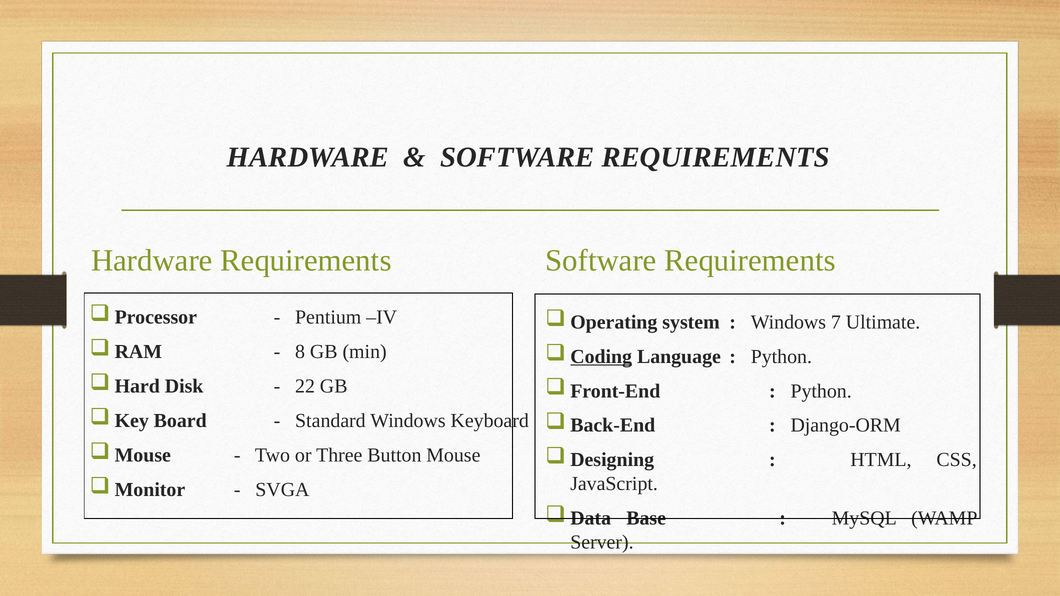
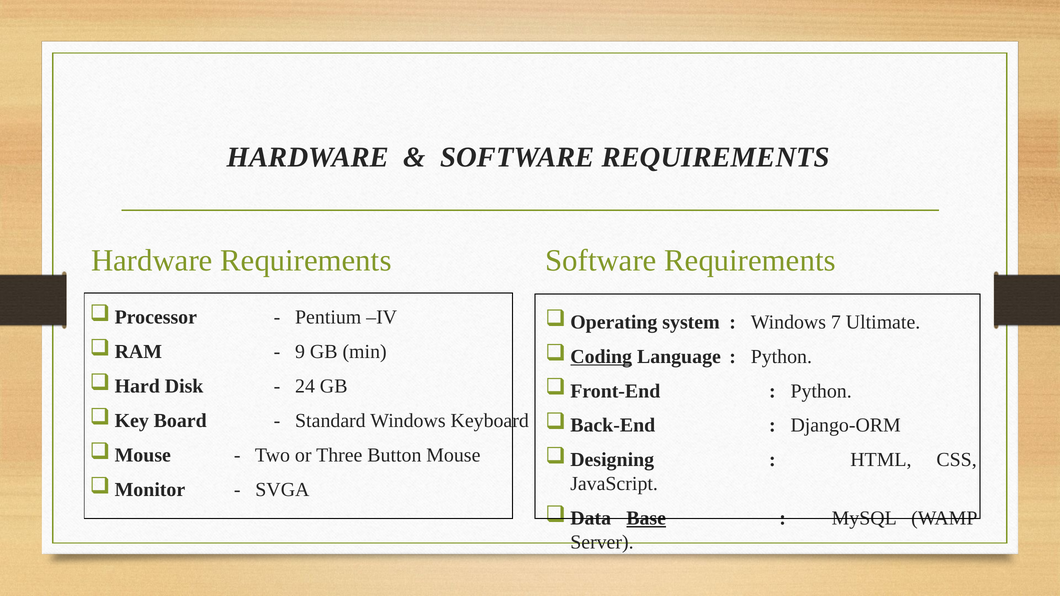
8: 8 -> 9
22: 22 -> 24
Base underline: none -> present
